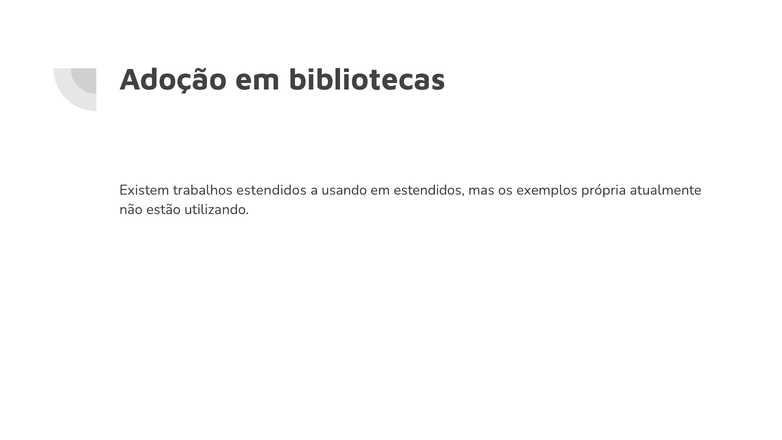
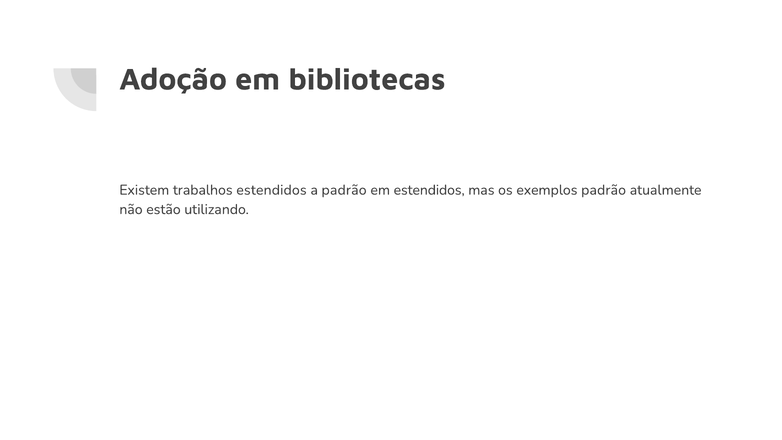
a usando: usando -> padrão
exemplos própria: própria -> padrão
